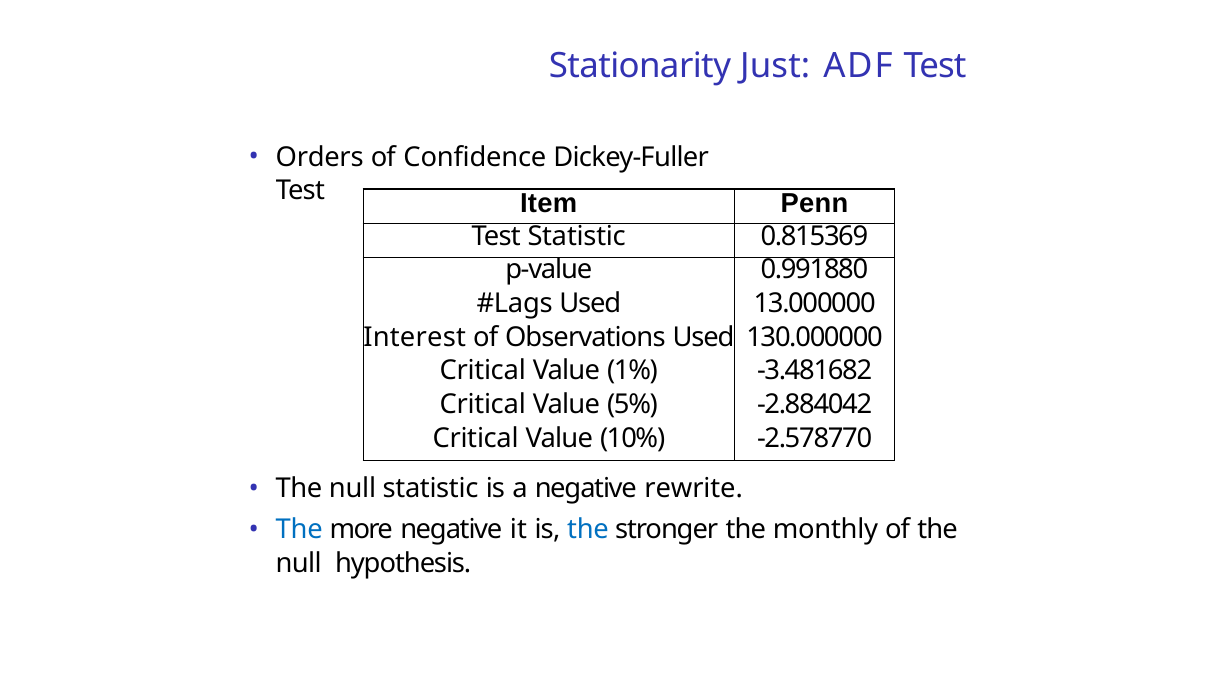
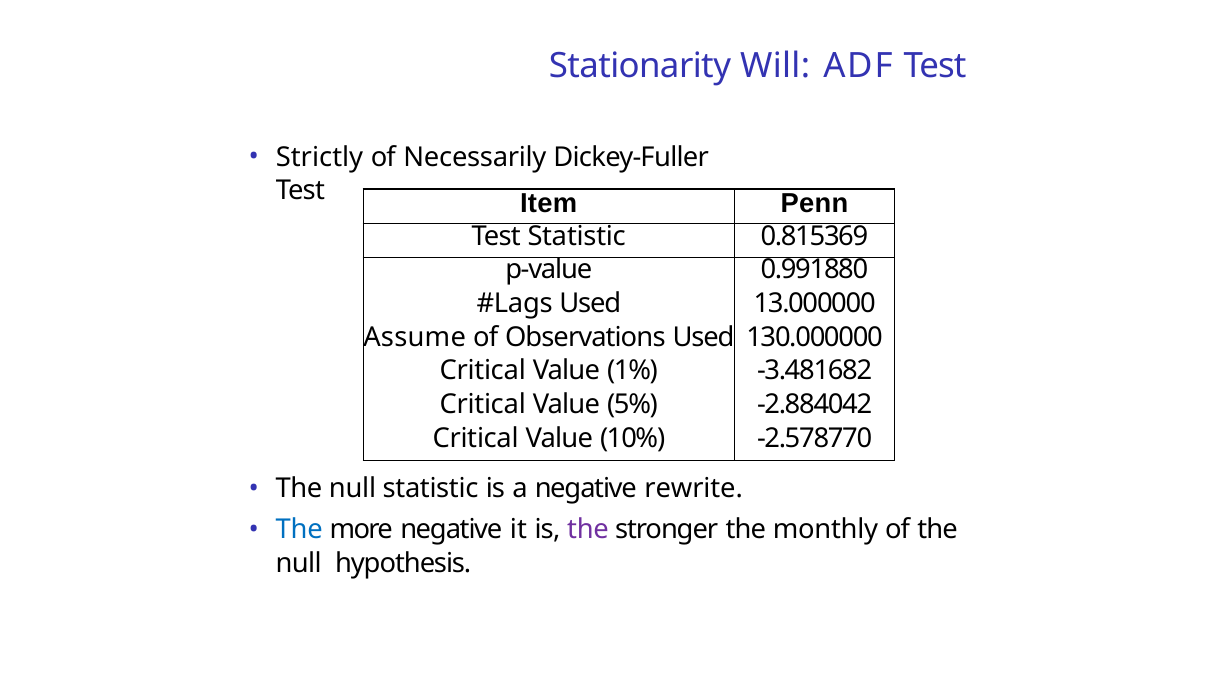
Just: Just -> Will
Orders: Orders -> Strictly
Confidence: Confidence -> Necessarily
Interest: Interest -> Assume
the at (588, 530) colour: blue -> purple
